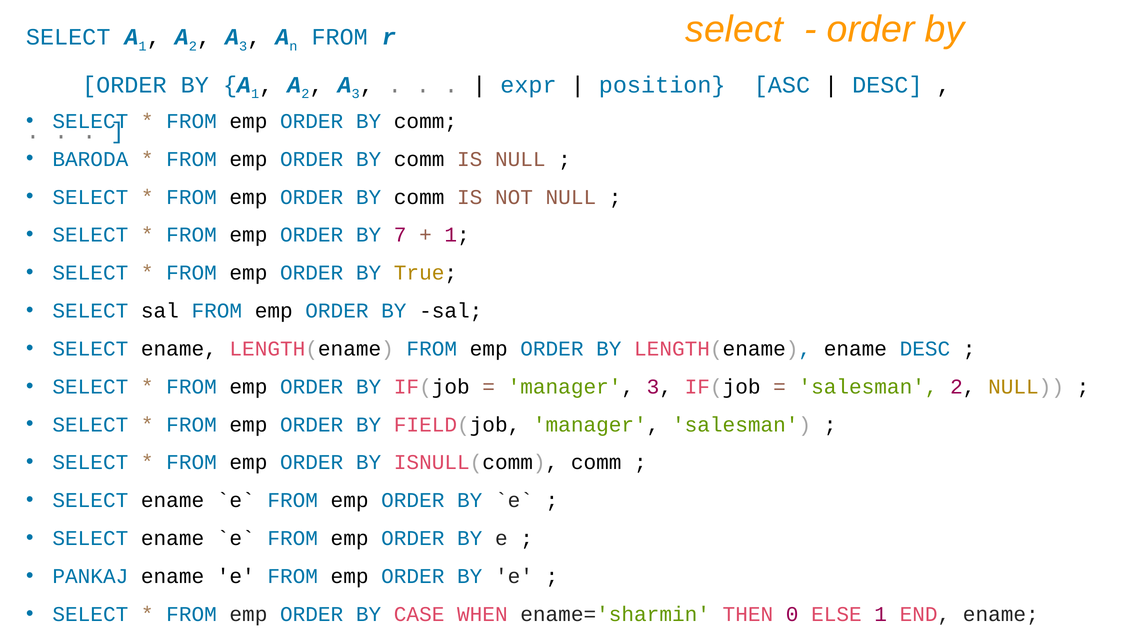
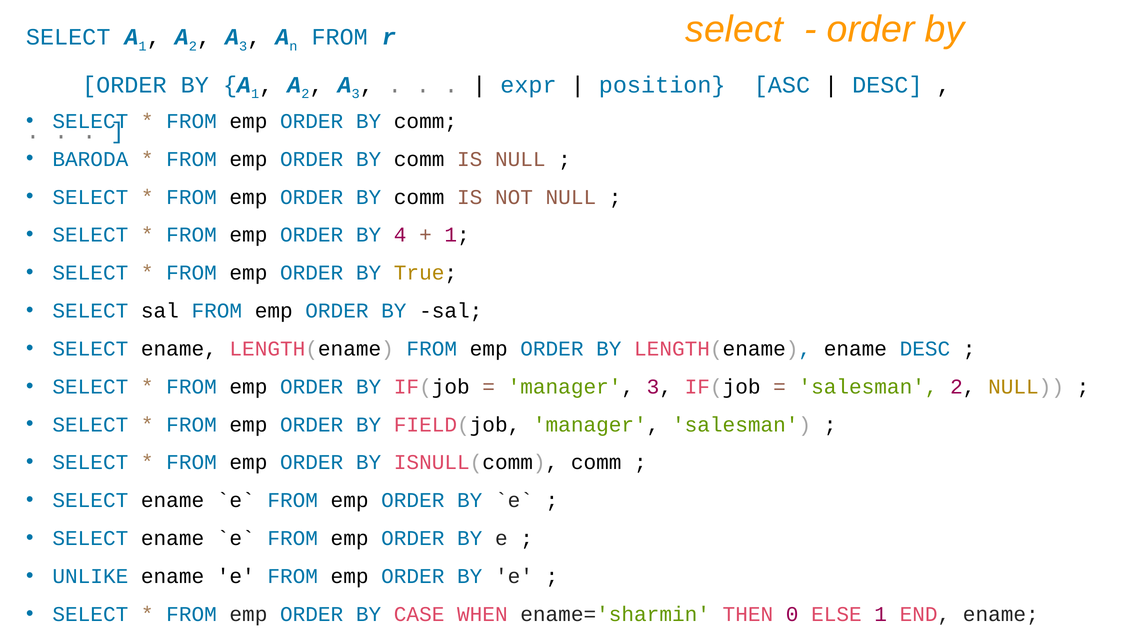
7: 7 -> 4
PANKAJ: PANKAJ -> UNLIKE
